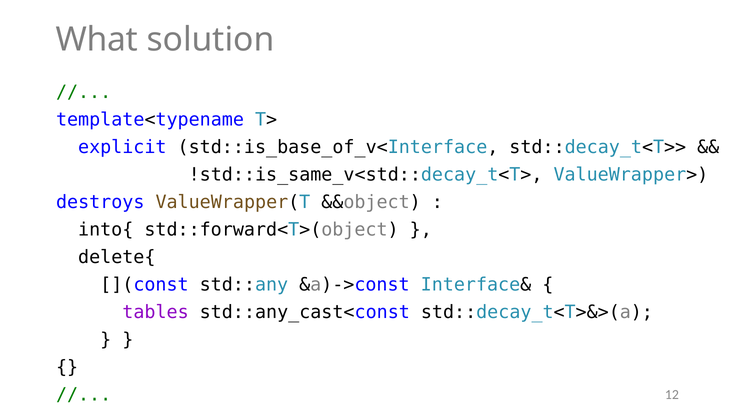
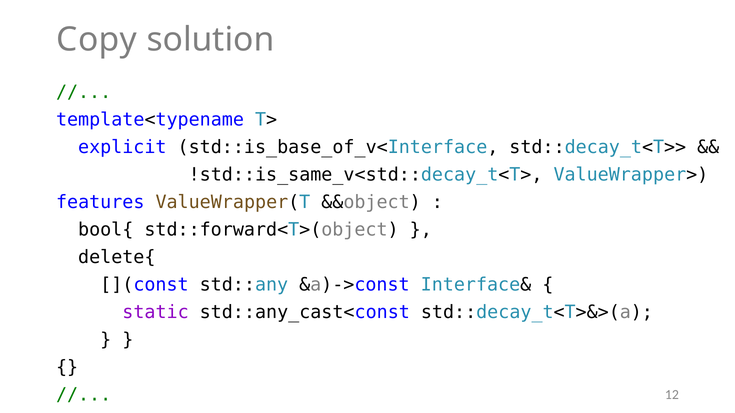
What: What -> Copy
destroys: destroys -> features
into{: into{ -> bool{
tables: tables -> static
